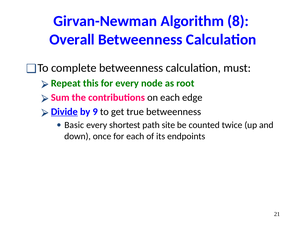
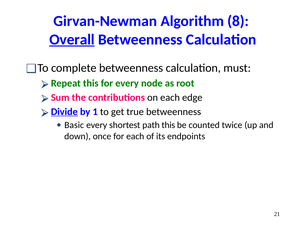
Overall underline: none -> present
9: 9 -> 1
path site: site -> this
